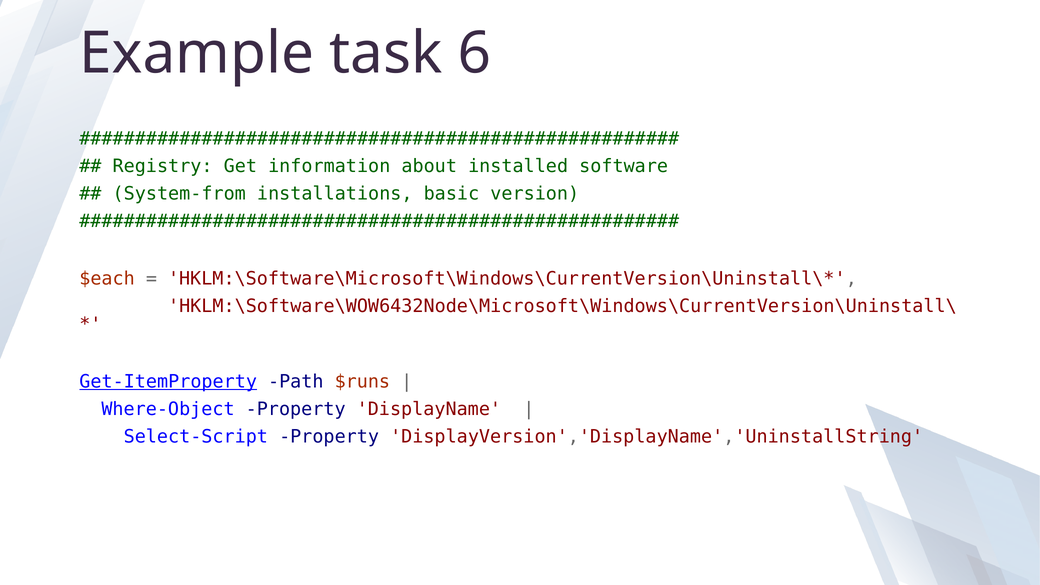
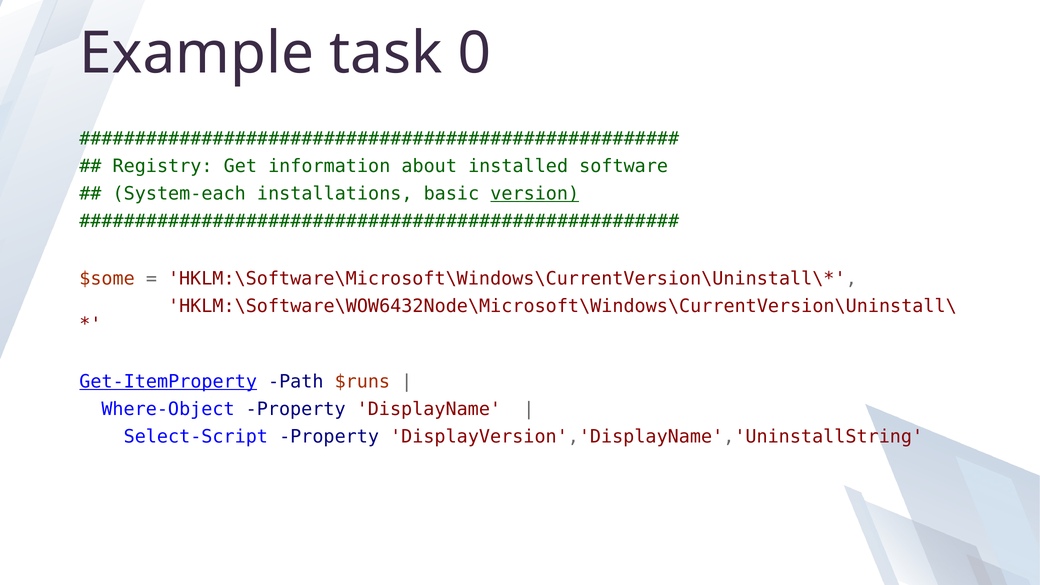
6: 6 -> 0
System-from: System-from -> System-each
version underline: none -> present
$each: $each -> $some
